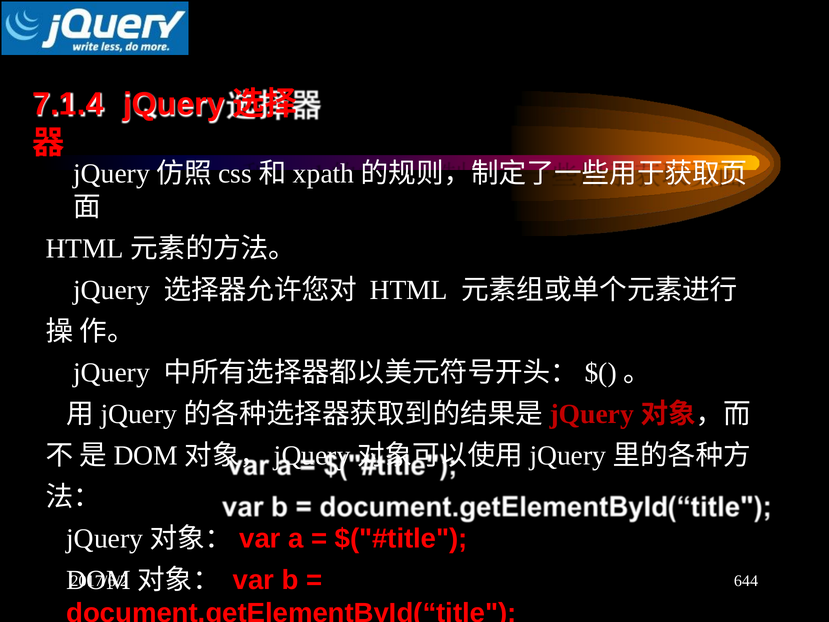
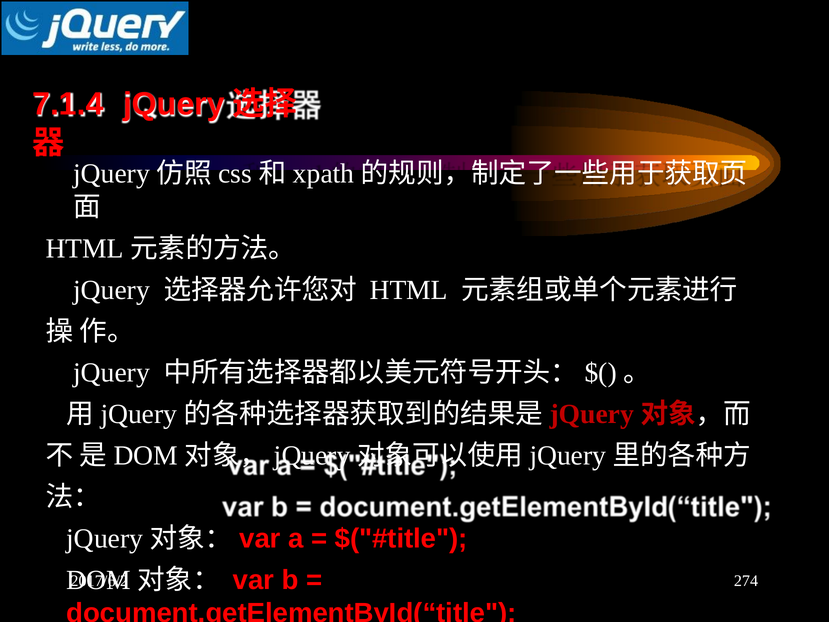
644: 644 -> 274
